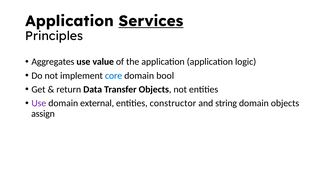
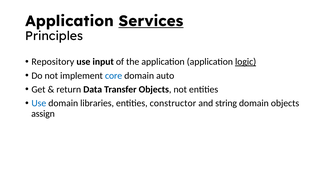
Aggregates: Aggregates -> Repository
value: value -> input
logic underline: none -> present
bool: bool -> auto
Use at (39, 103) colour: purple -> blue
external: external -> libraries
